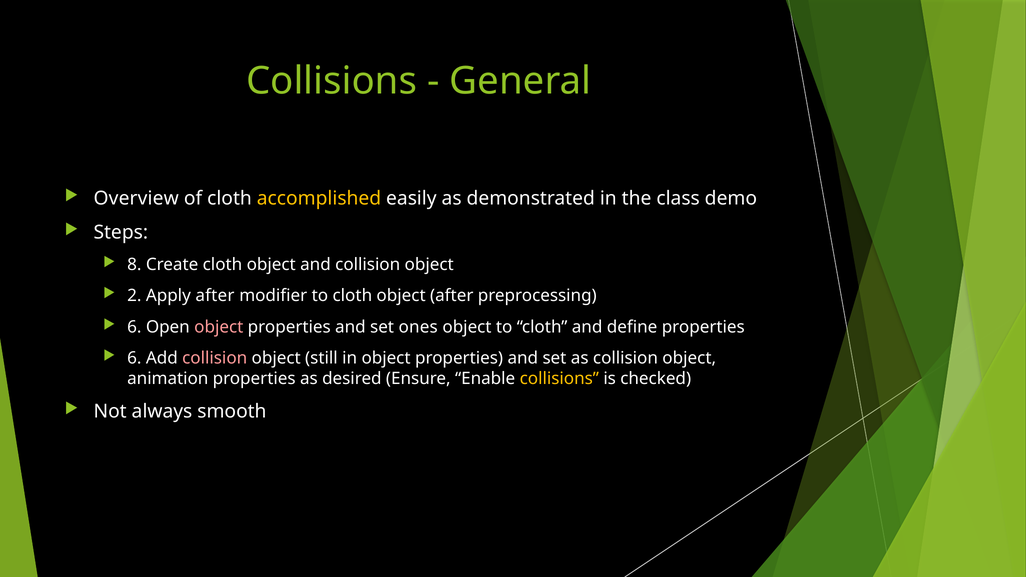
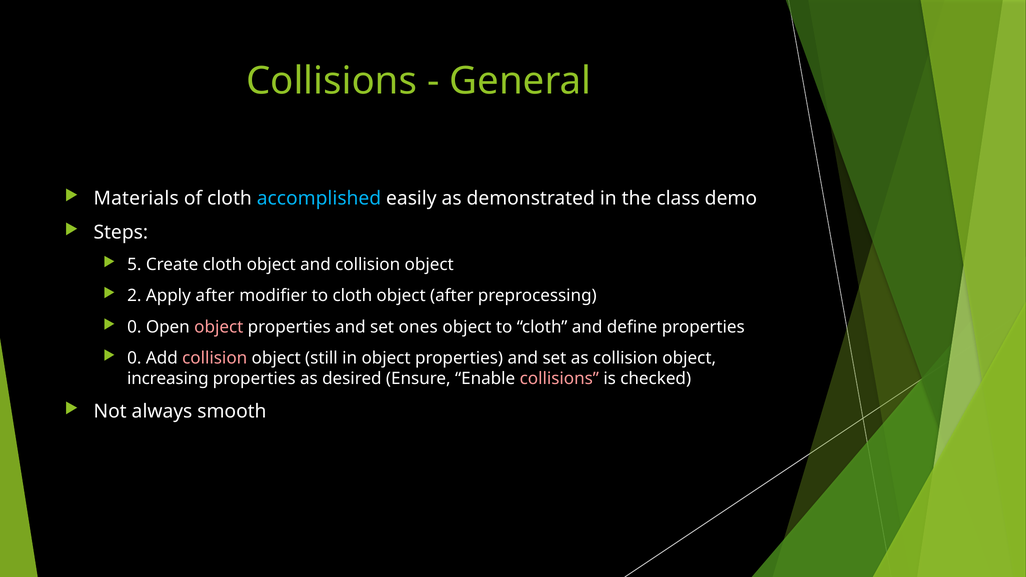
Overview: Overview -> Materials
accomplished colour: yellow -> light blue
8: 8 -> 5
6 at (134, 327): 6 -> 0
6 at (134, 358): 6 -> 0
animation: animation -> increasing
collisions at (559, 379) colour: yellow -> pink
